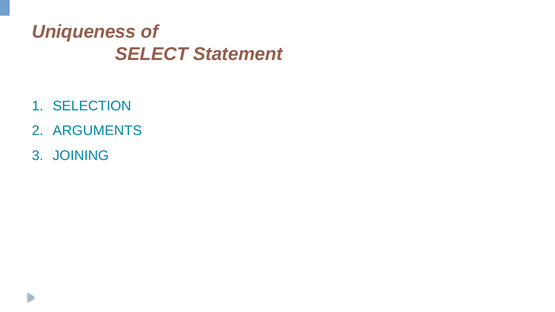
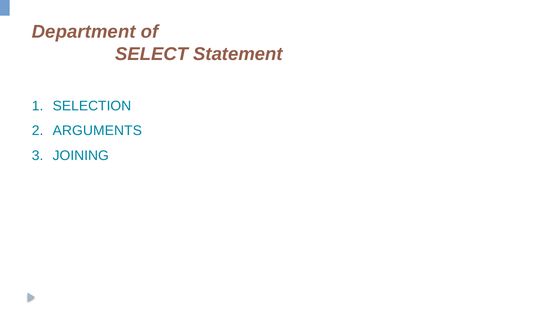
Uniqueness: Uniqueness -> Department
